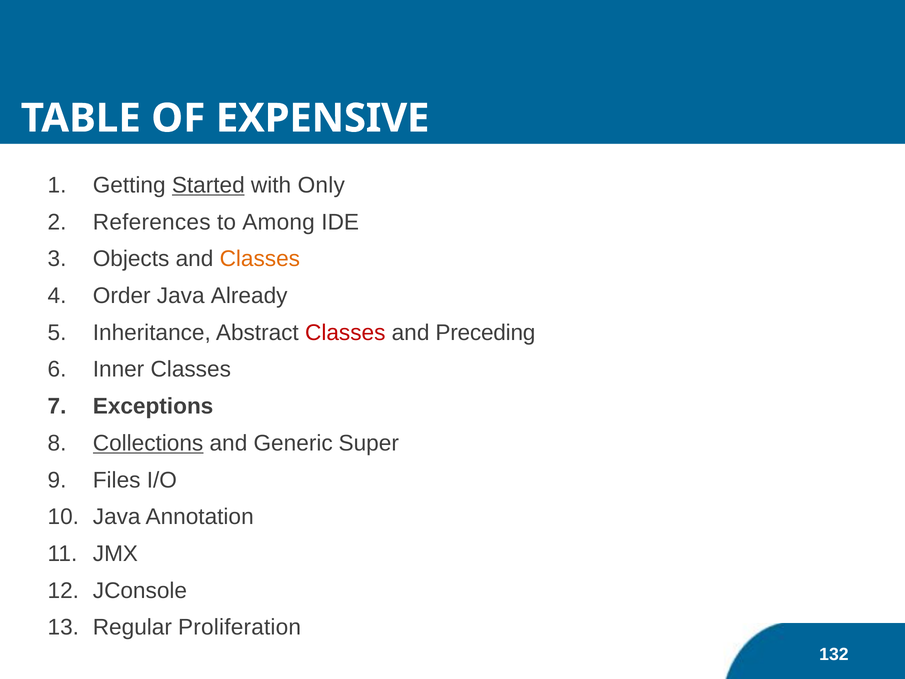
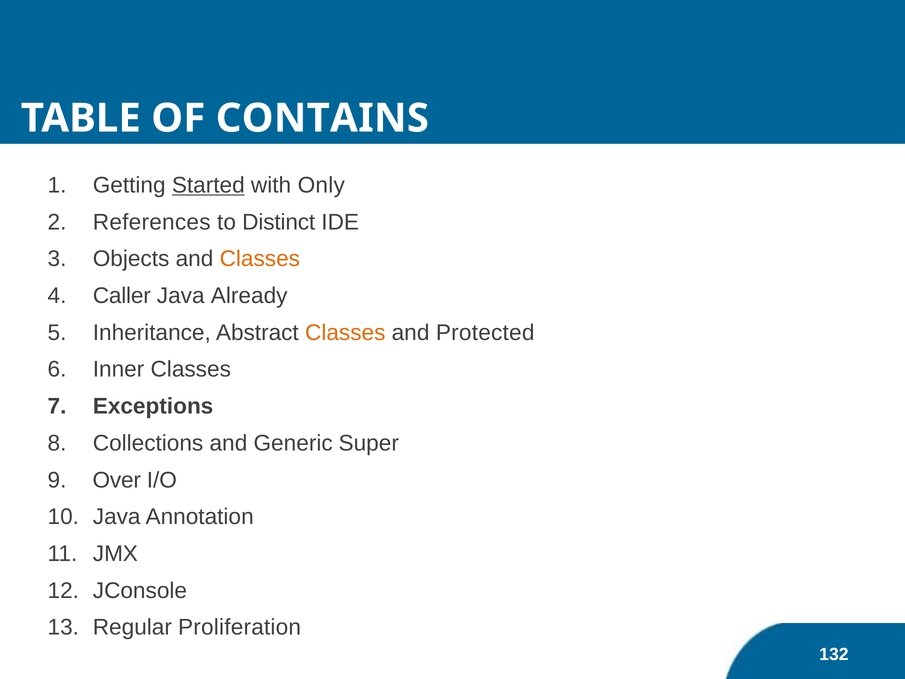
EXPENSIVE: EXPENSIVE -> CONTAINS
Among: Among -> Distinct
Order: Order -> Caller
Classes at (345, 333) colour: red -> orange
Preceding: Preceding -> Protected
Collections underline: present -> none
Files: Files -> Over
